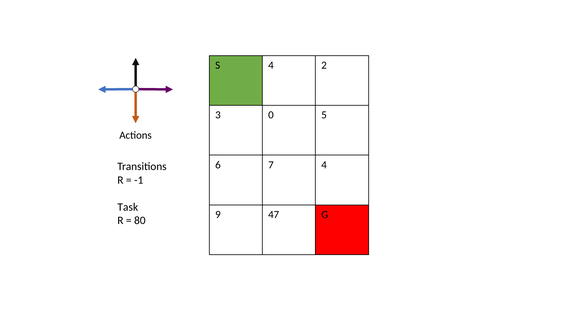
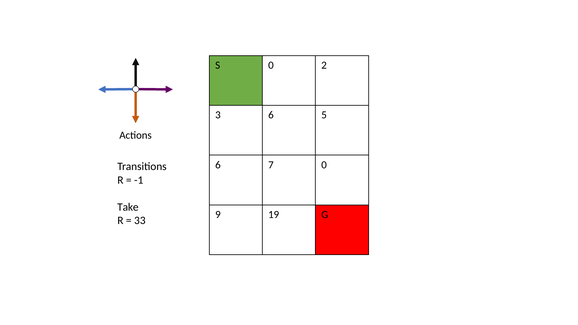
S 4: 4 -> 0
3 0: 0 -> 6
7 4: 4 -> 0
Task: Task -> Take
47: 47 -> 19
80: 80 -> 33
